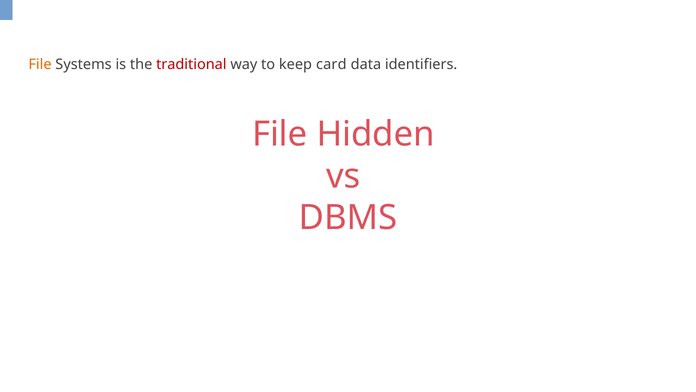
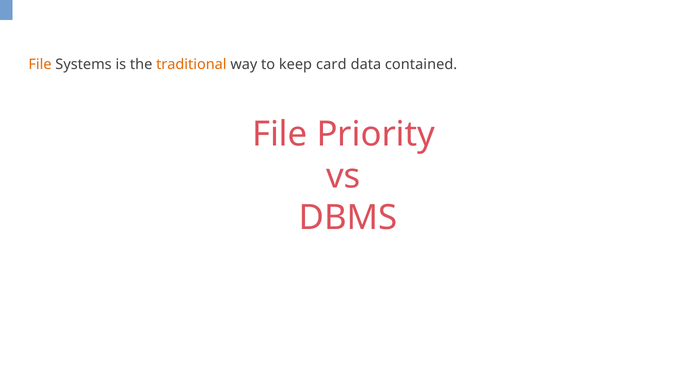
traditional colour: red -> orange
identifiers: identifiers -> contained
Hidden: Hidden -> Priority
